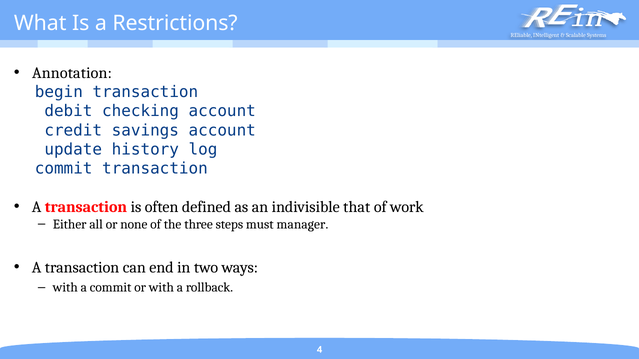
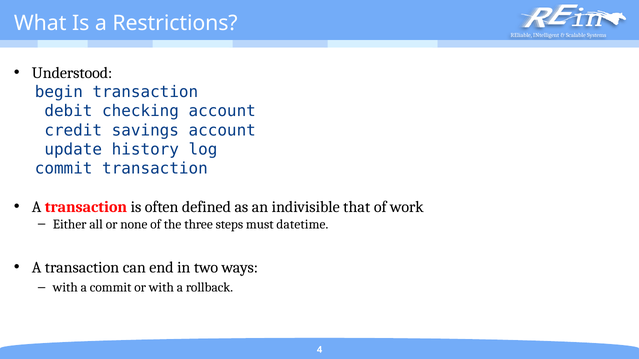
Annotation: Annotation -> Understood
manager: manager -> datetime
